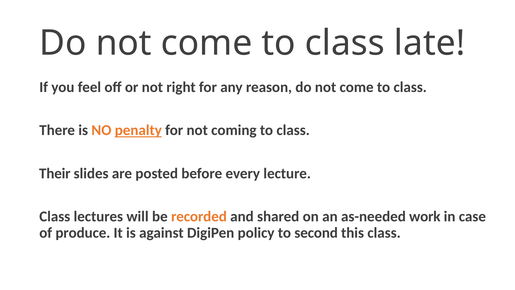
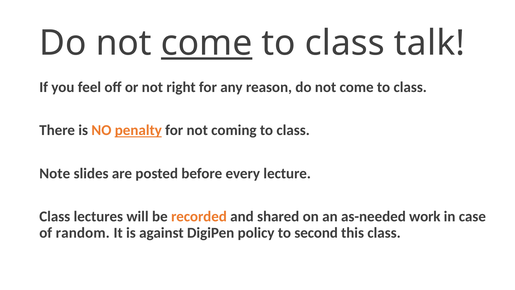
come at (207, 43) underline: none -> present
late: late -> talk
Their: Their -> Note
produce: produce -> random
